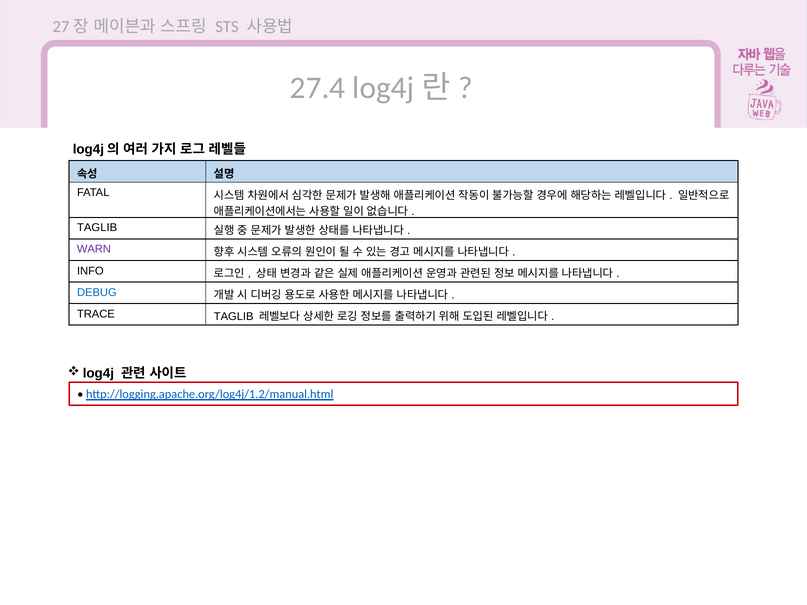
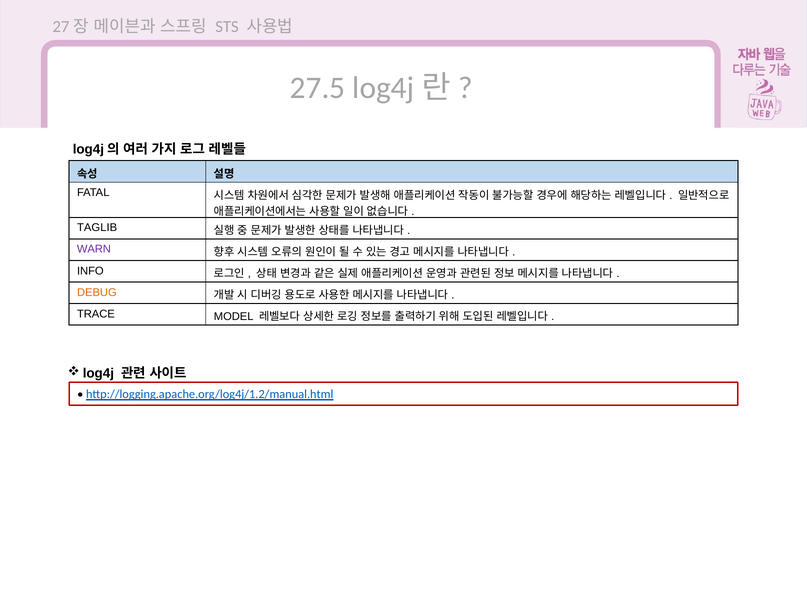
27.4: 27.4 -> 27.5
DEBUG colour: blue -> orange
TRACE TAGLIB: TAGLIB -> MODEL
